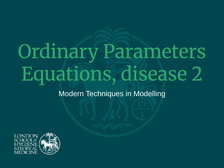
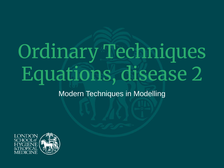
Ordinary Parameters: Parameters -> Techniques
